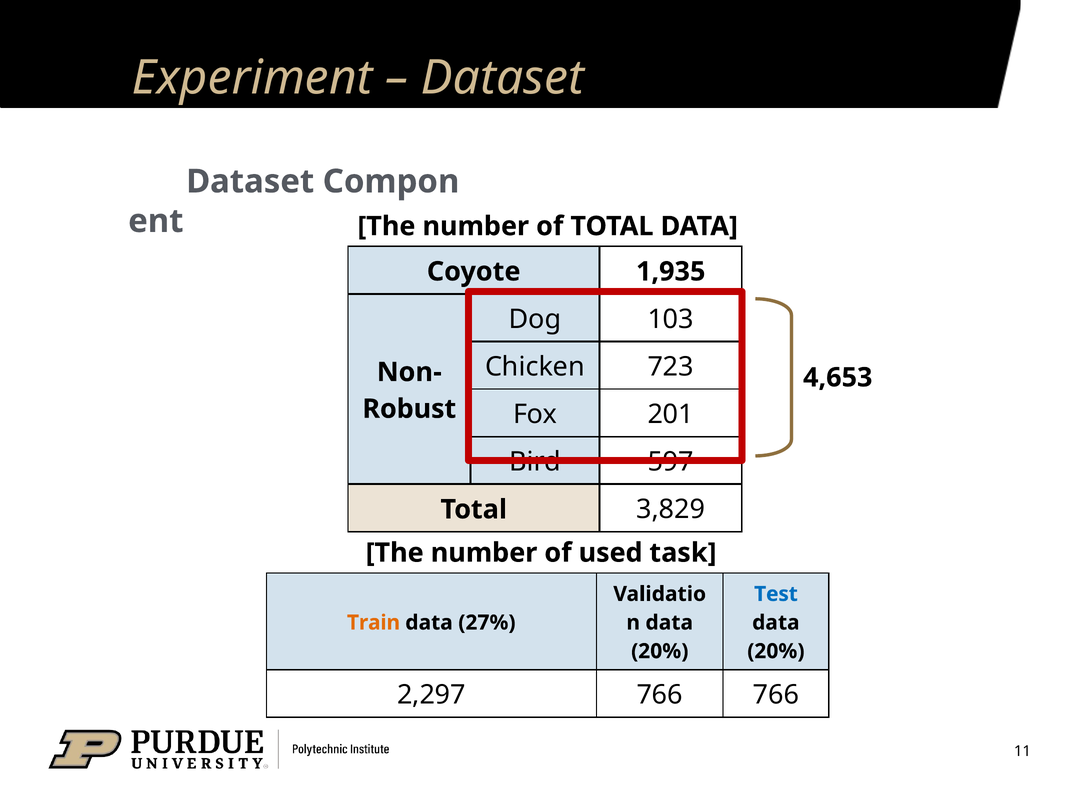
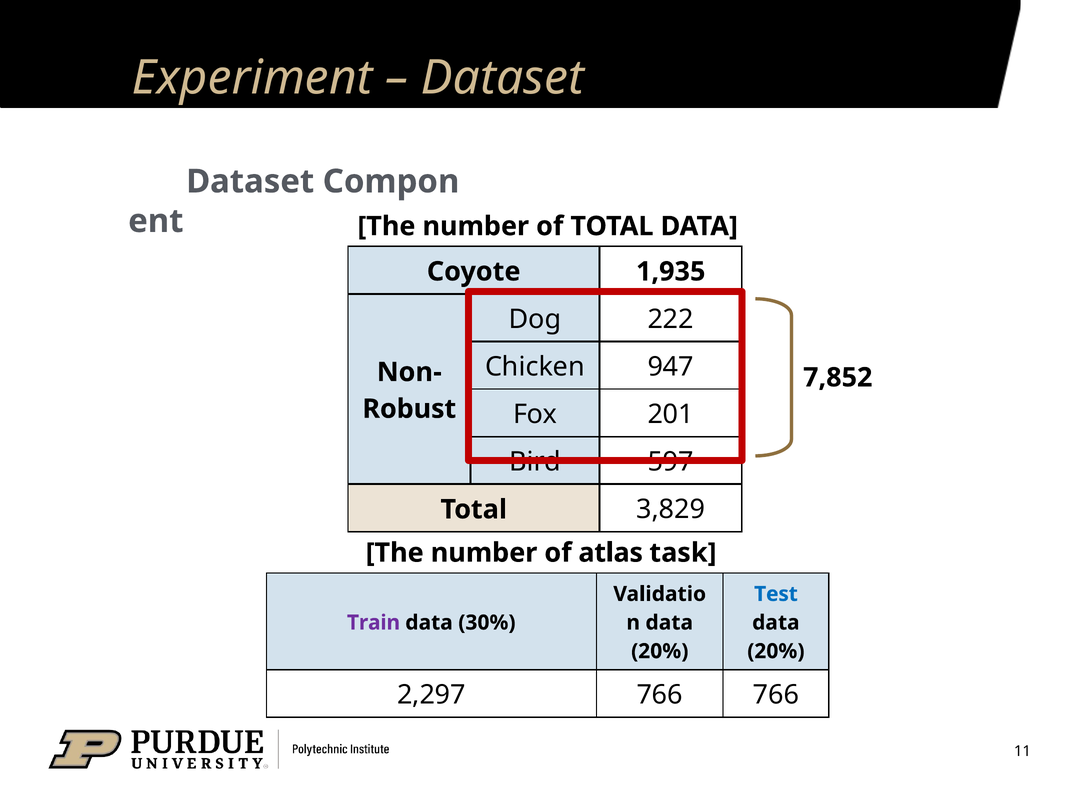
103: 103 -> 222
723: 723 -> 947
4,653: 4,653 -> 7,852
used: used -> atlas
Train colour: orange -> purple
27%: 27% -> 30%
